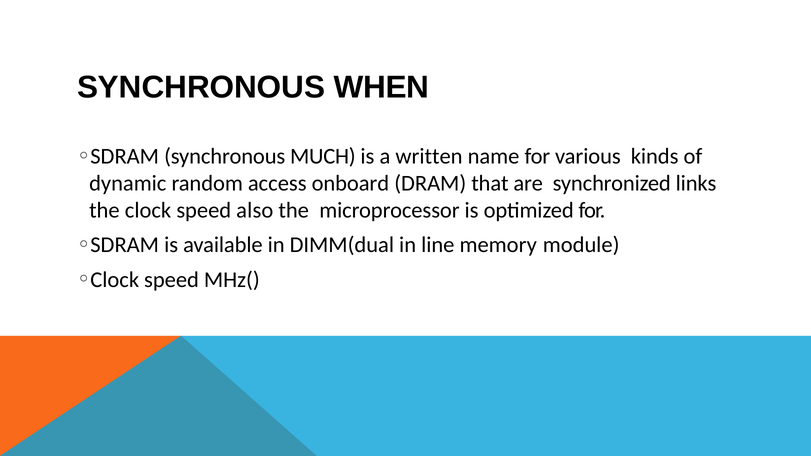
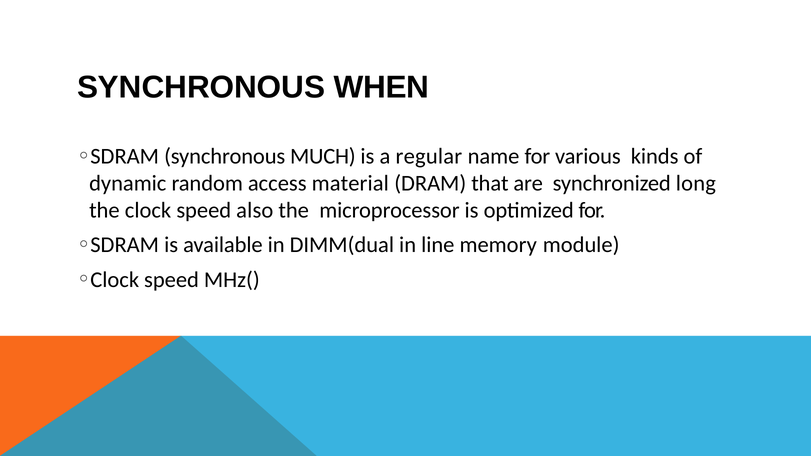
written: written -> regular
onboard: onboard -> material
links: links -> long
